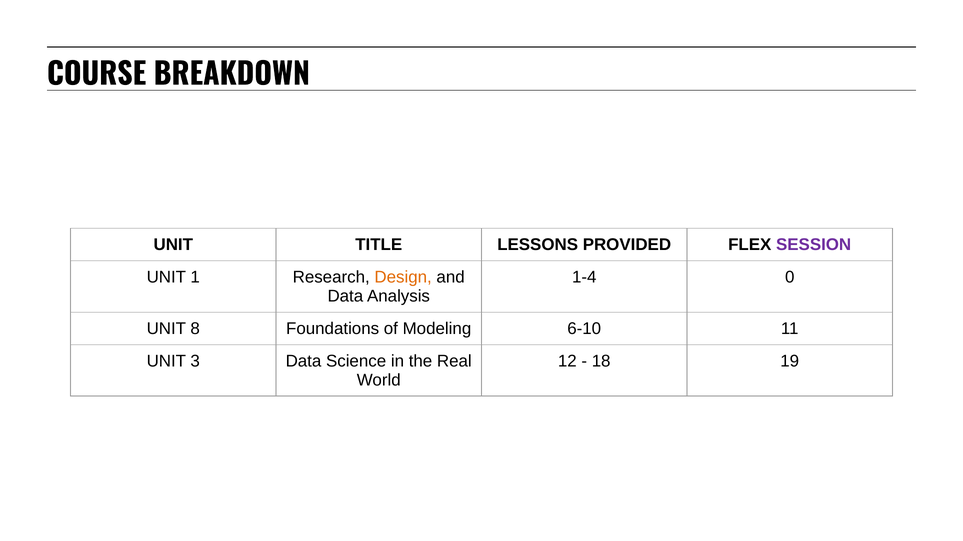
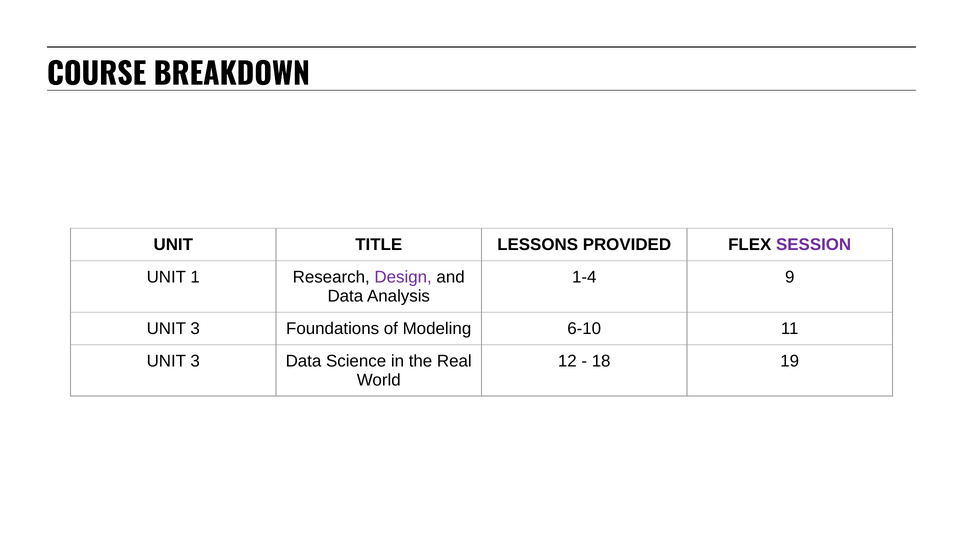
Design colour: orange -> purple
0: 0 -> 9
8 at (195, 328): 8 -> 3
